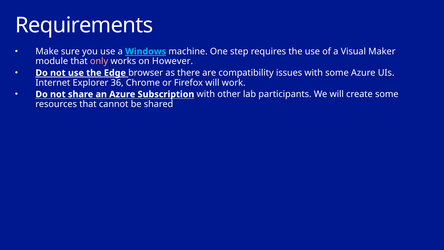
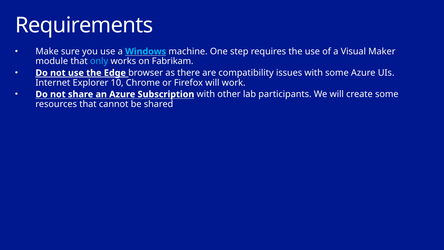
only colour: pink -> light blue
However: However -> Fabrikam
36: 36 -> 10
